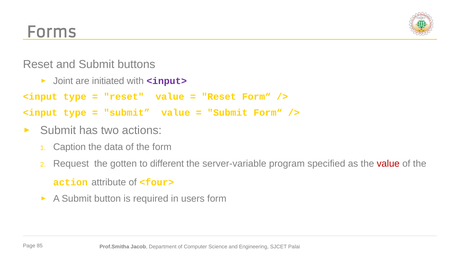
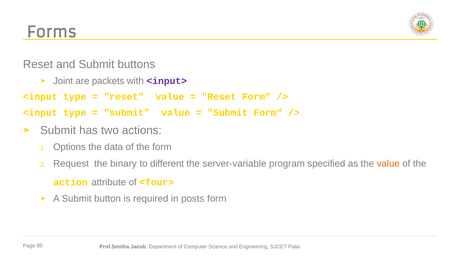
initiated: initiated -> packets
Caption: Caption -> Options
gotten: gotten -> binary
value at (388, 163) colour: red -> orange
users: users -> posts
